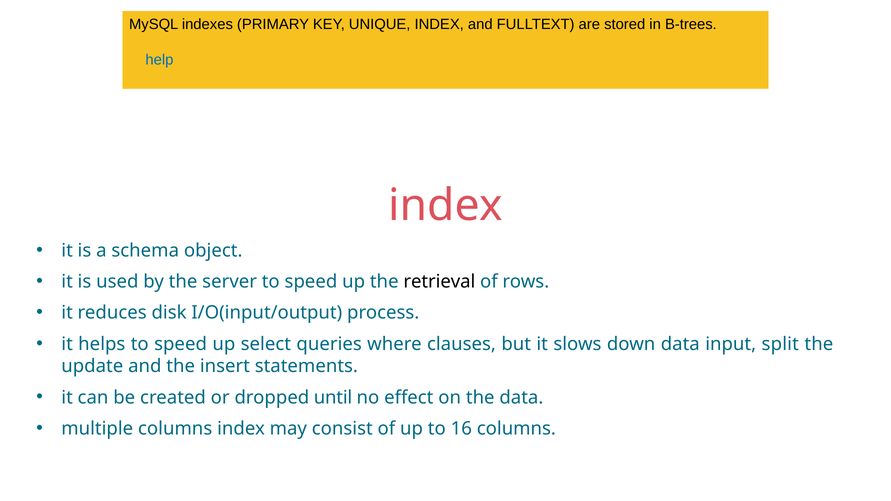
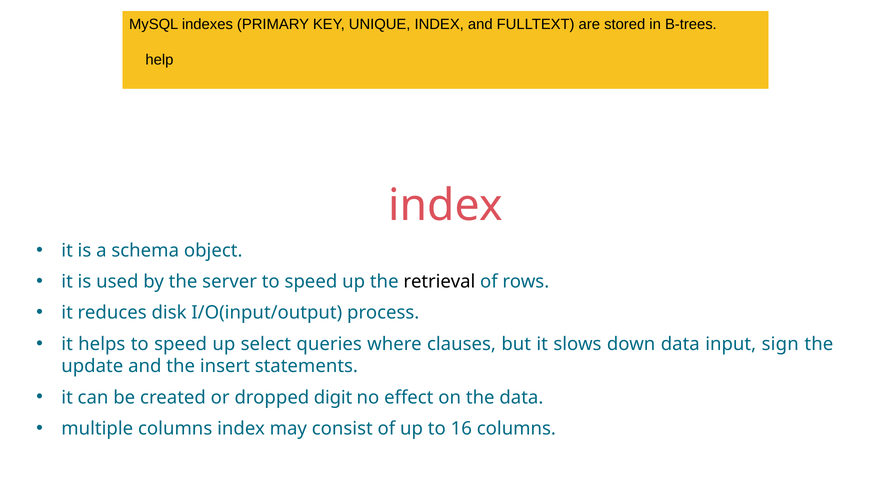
help colour: blue -> black
split: split -> sign
until: until -> digit
